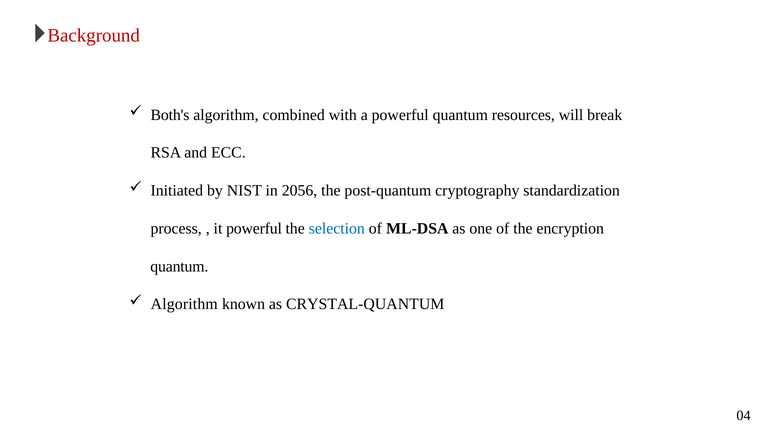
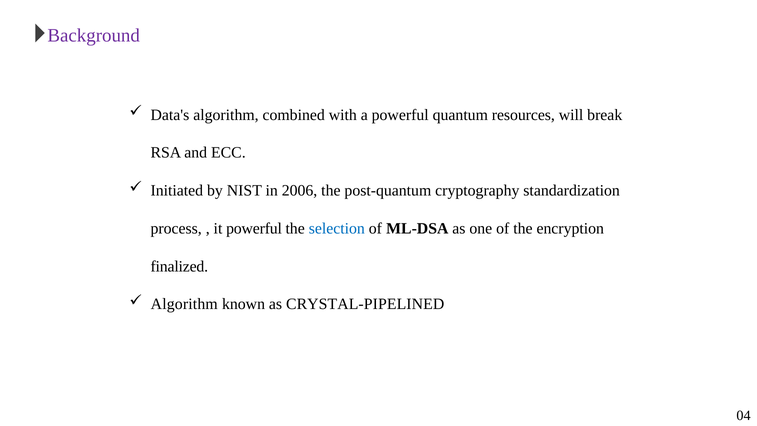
Background colour: red -> purple
Both's: Both's -> Data's
2056: 2056 -> 2006
quantum at (179, 266): quantum -> finalized
CRYSTAL-QUANTUM: CRYSTAL-QUANTUM -> CRYSTAL-PIPELINED
